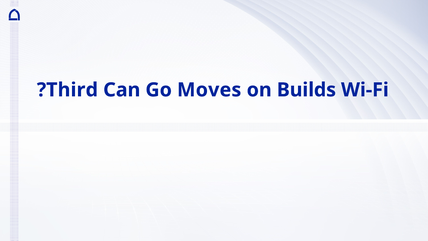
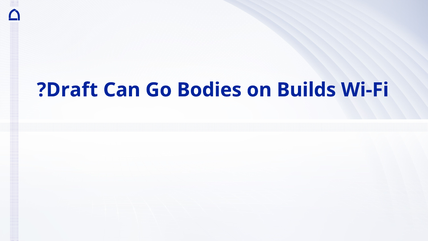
Third: Third -> Draft
Moves: Moves -> Bodies
